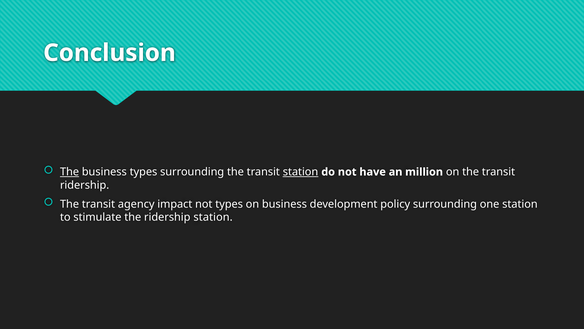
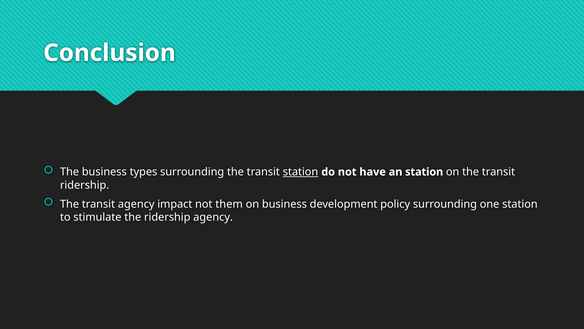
The at (70, 172) underline: present -> none
an million: million -> station
not types: types -> them
ridership station: station -> agency
